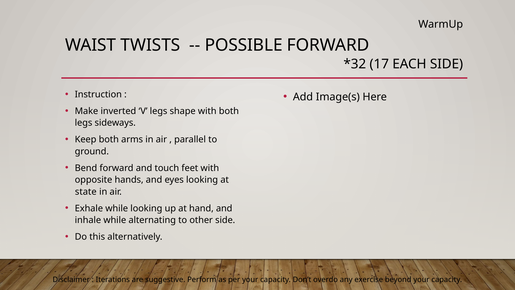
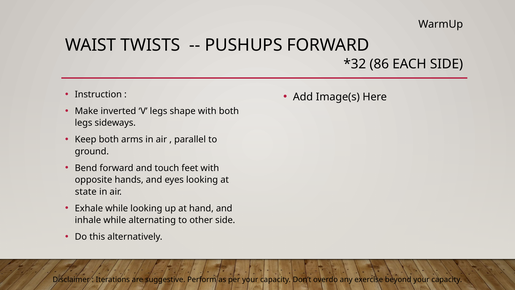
POSSIBLE: POSSIBLE -> PUSHUPS
17: 17 -> 86
